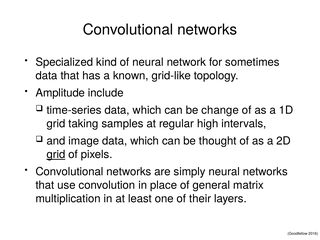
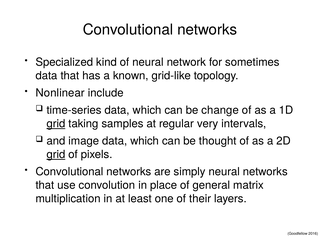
Amplitude: Amplitude -> Nonlinear
grid at (56, 124) underline: none -> present
high: high -> very
